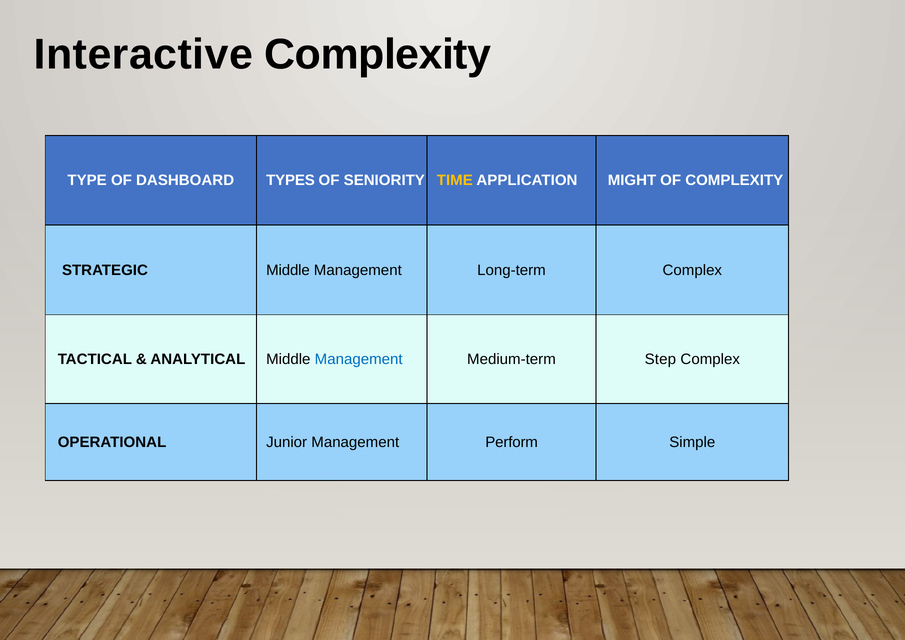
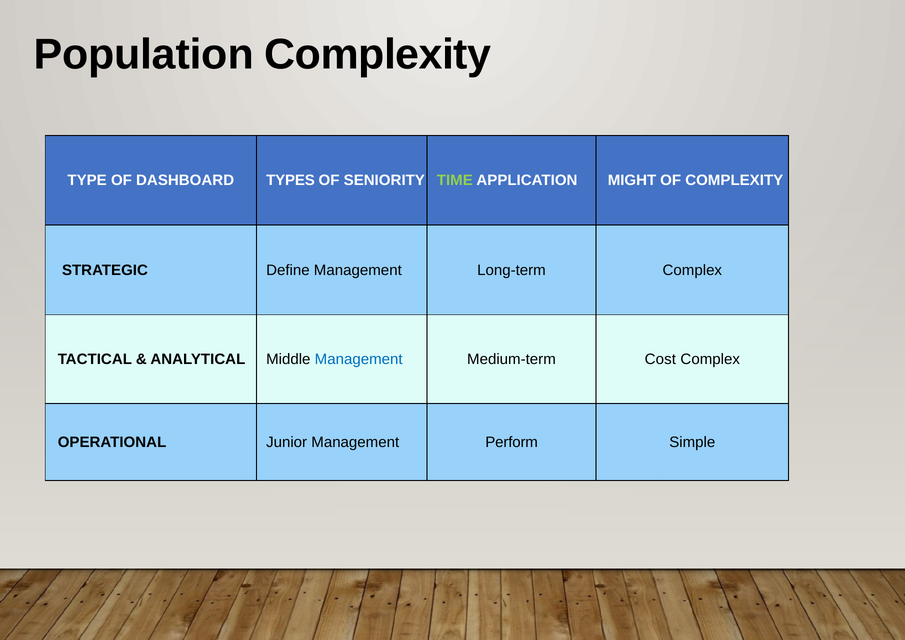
Interactive: Interactive -> Population
TIME colour: yellow -> light green
STRATEGIC Middle: Middle -> Define
Step: Step -> Cost
